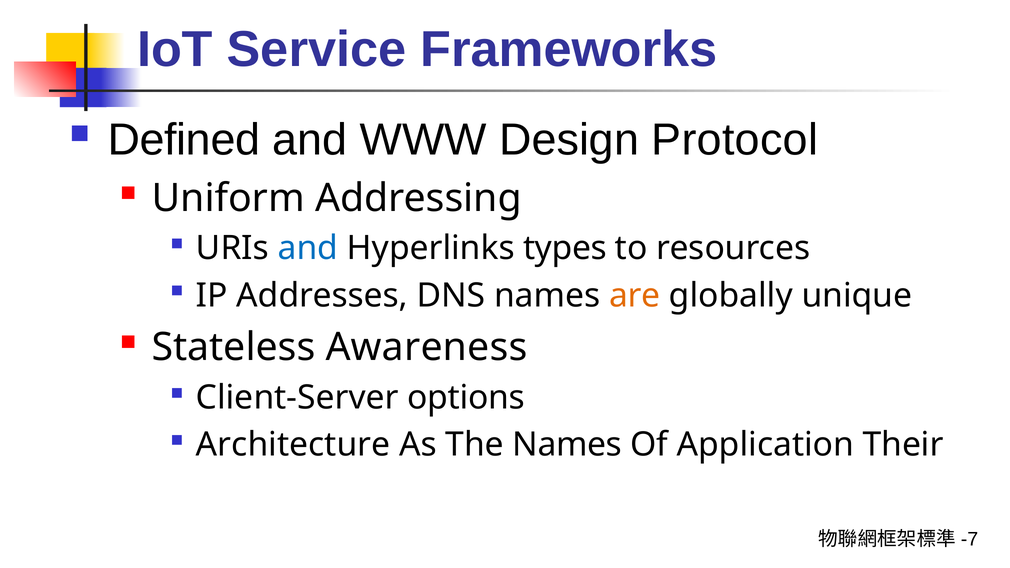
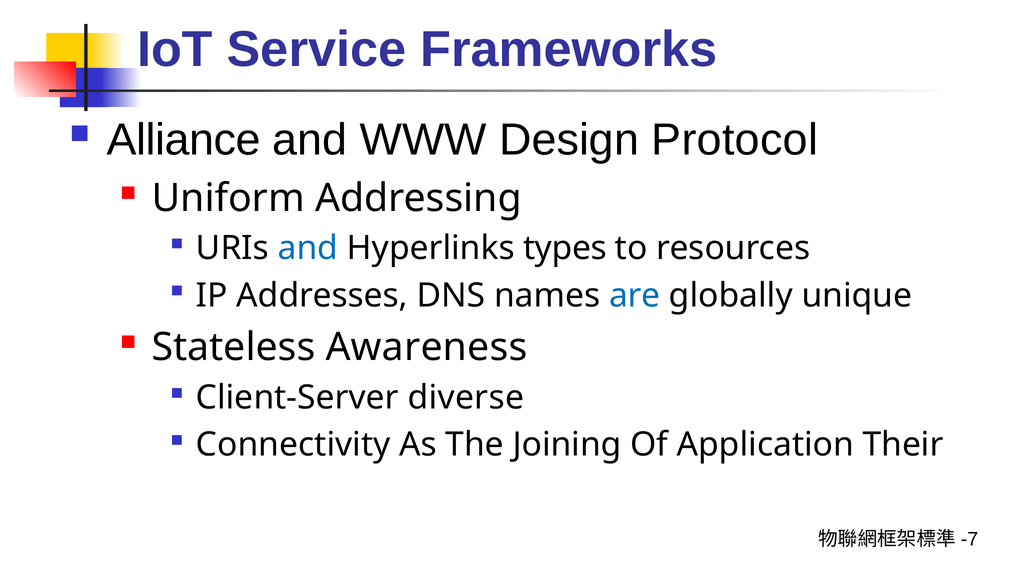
Defined: Defined -> Alliance
are colour: orange -> blue
options: options -> diverse
Architecture: Architecture -> Connectivity
The Names: Names -> Joining
